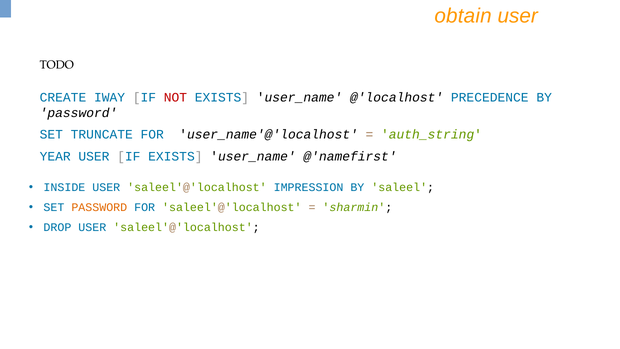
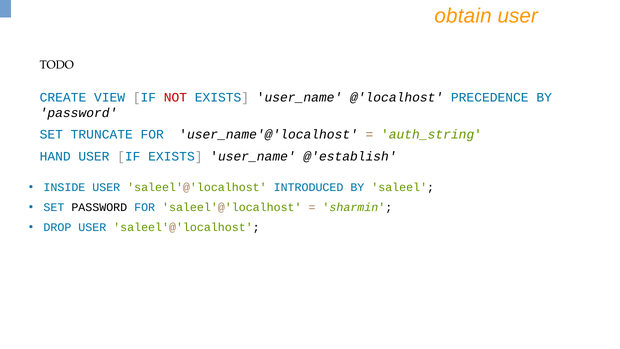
IWAY: IWAY -> VIEW
YEAR: YEAR -> HAND
@'namefirst: @'namefirst -> @'establish
IMPRESSION: IMPRESSION -> INTRODUCED
PASSWORD at (99, 207) colour: orange -> black
